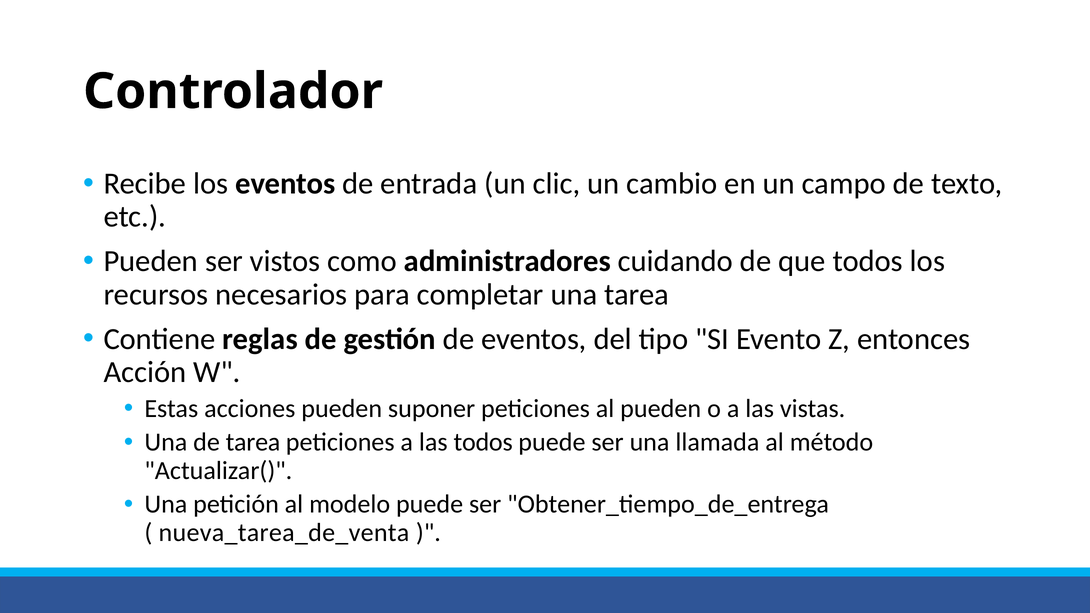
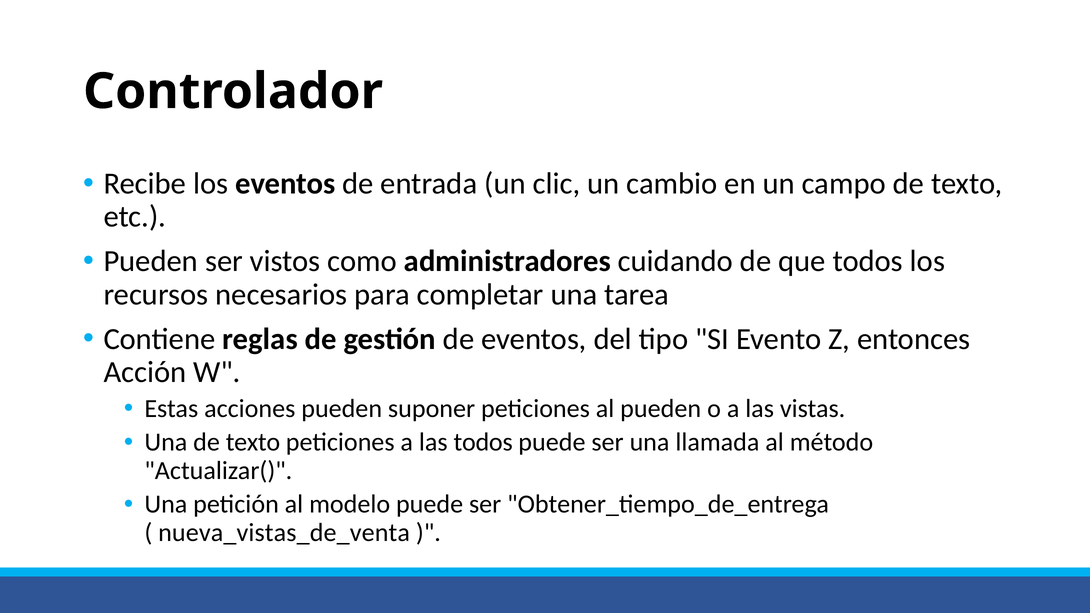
Una de tarea: tarea -> texto
nueva_tarea_de_venta: nueva_tarea_de_venta -> nueva_vistas_de_venta
